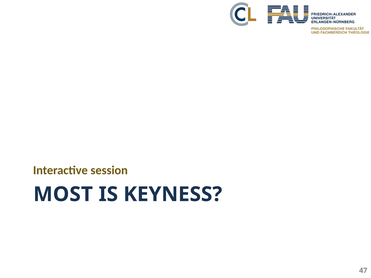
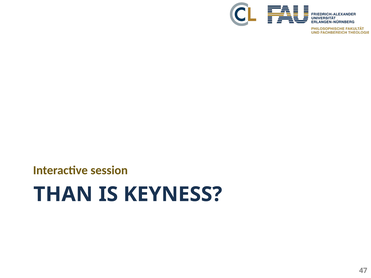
MOST: MOST -> THAN
